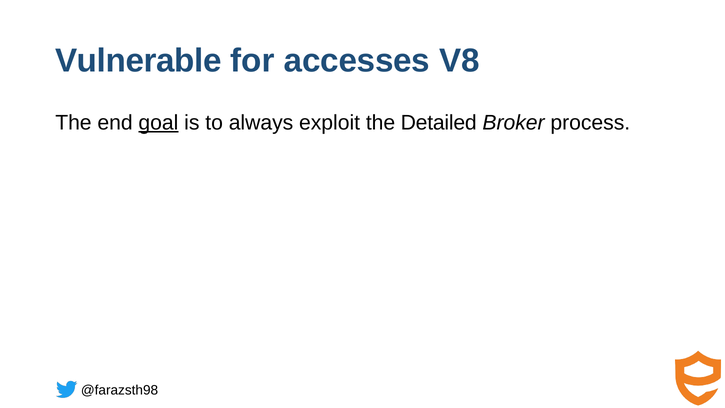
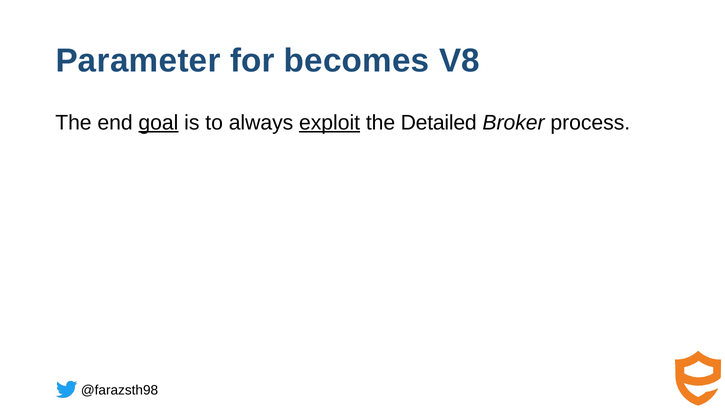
Vulnerable: Vulnerable -> Parameter
accesses: accesses -> becomes
exploit underline: none -> present
